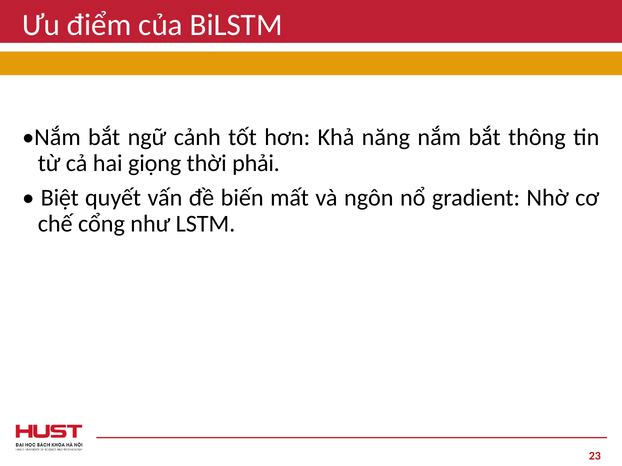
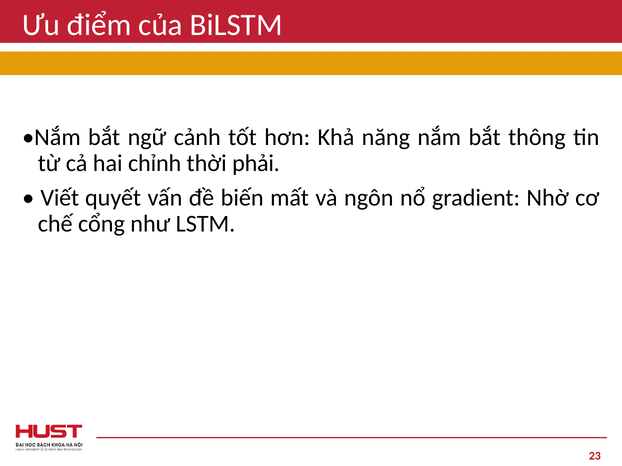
giọng: giọng -> chỉnh
Biệt: Biệt -> Viết
